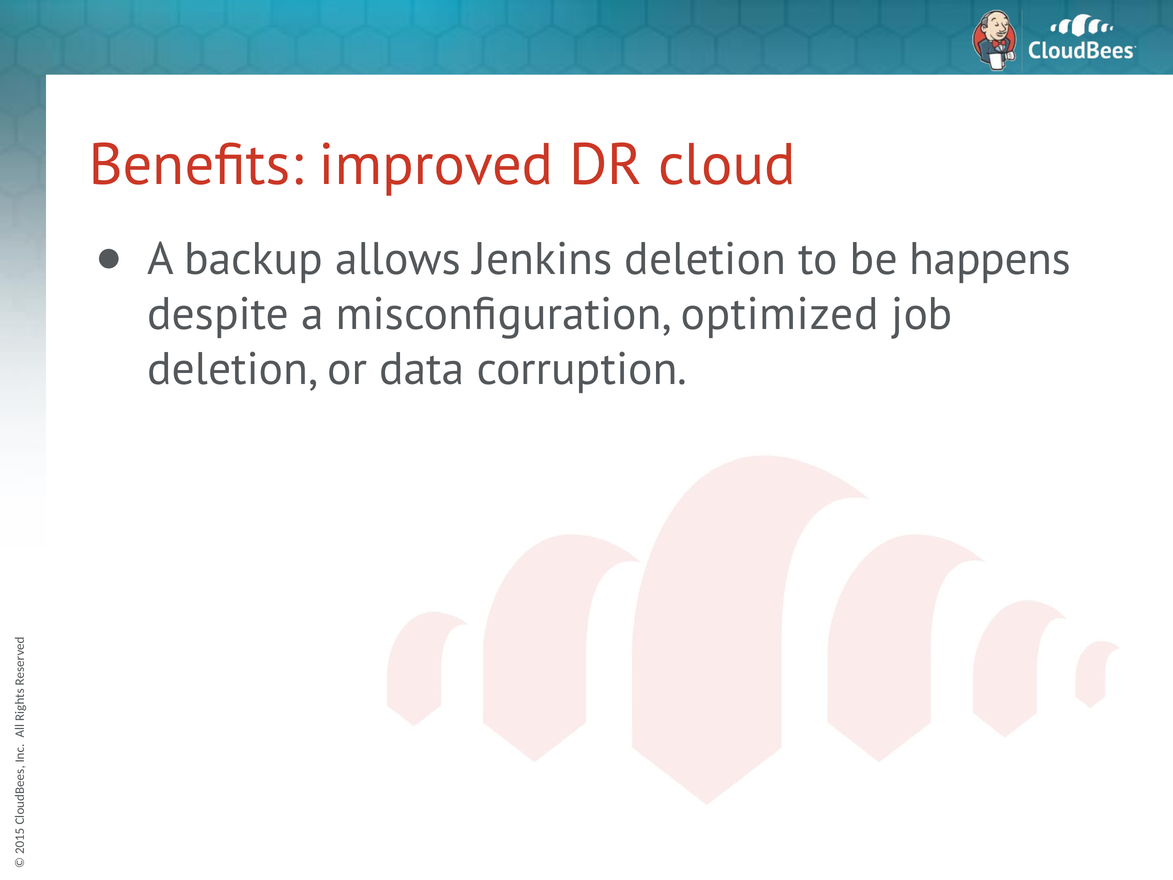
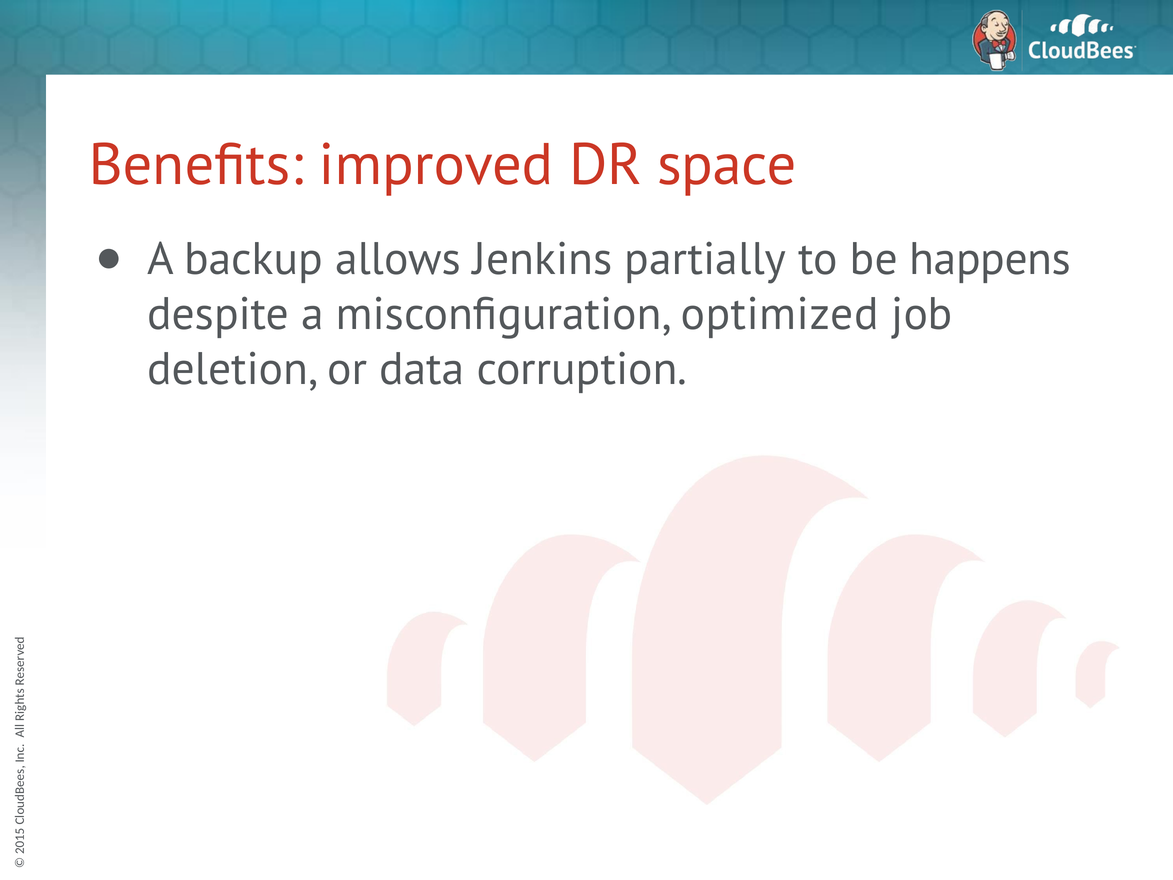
cloud: cloud -> space
Jenkins deletion: deletion -> partially
